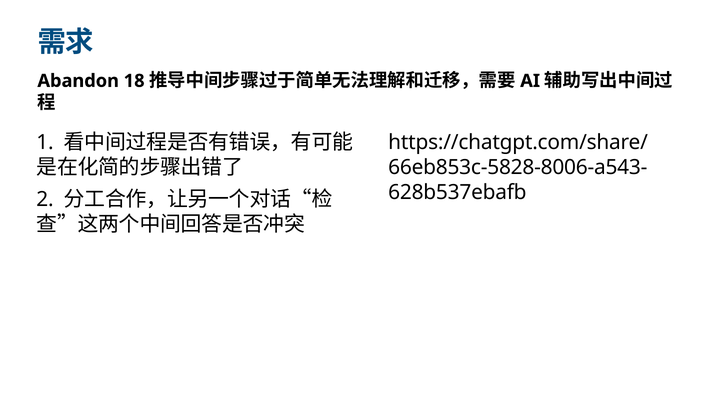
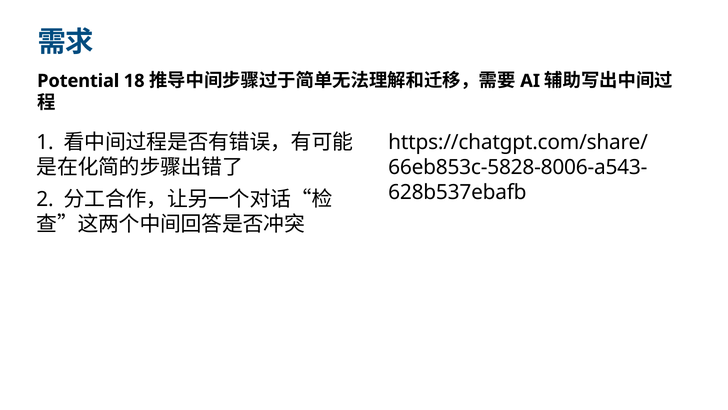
Abandon: Abandon -> Potential
